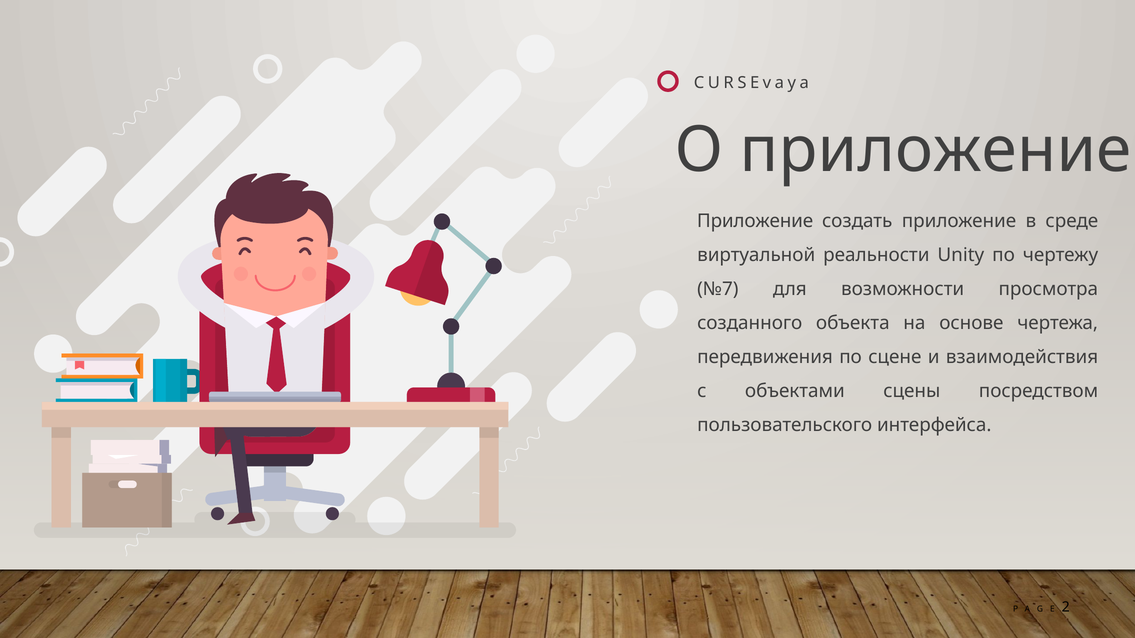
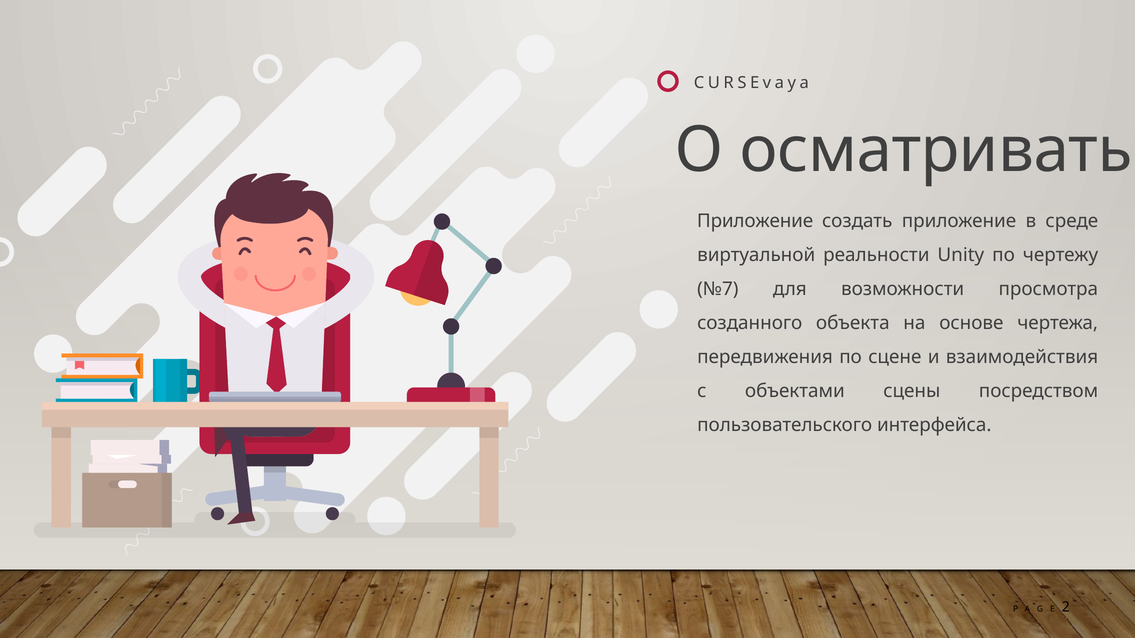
О приложение: приложение -> осматривать
